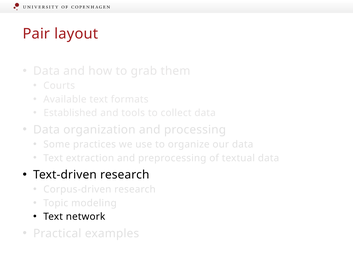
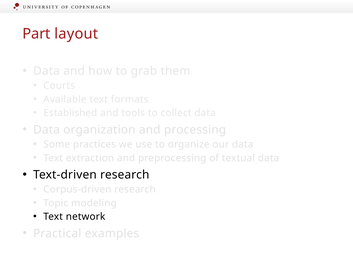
Pair: Pair -> Part
